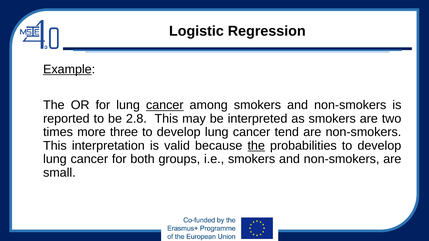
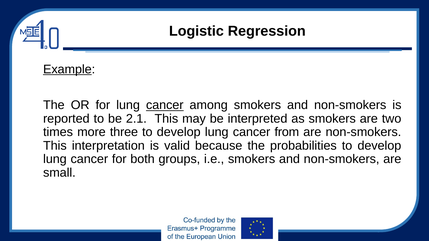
2.8: 2.8 -> 2.1
tend: tend -> from
the at (256, 146) underline: present -> none
